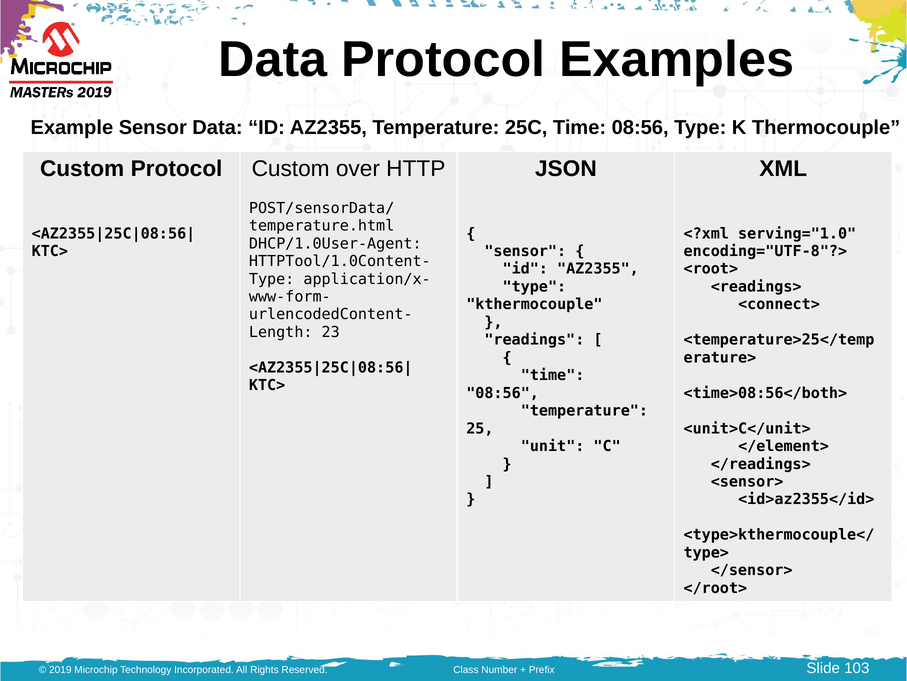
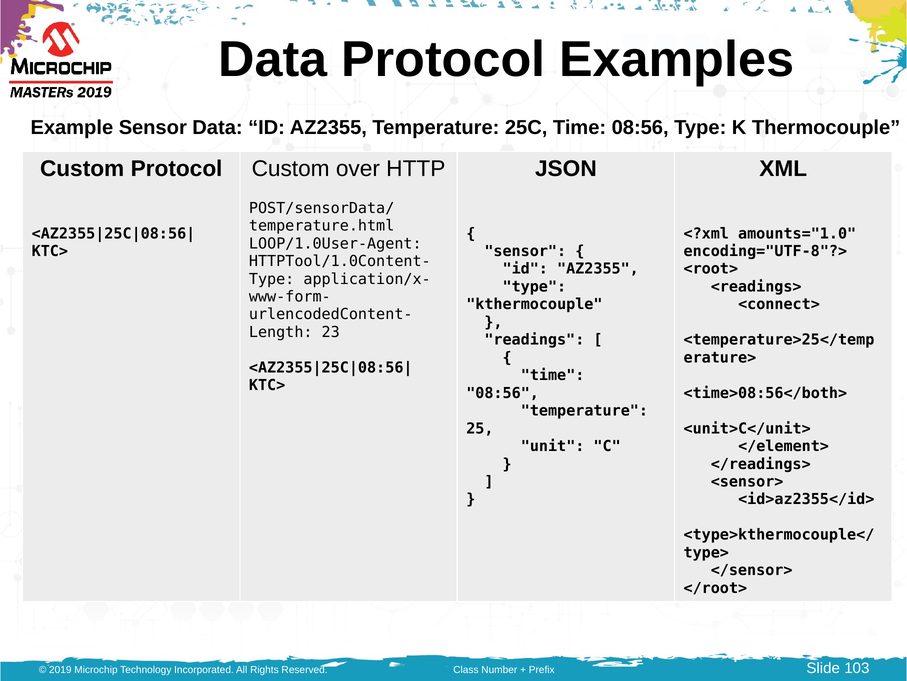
serving="1.0: serving="1.0 -> amounts="1.0
DHCP/1.0User-Agent: DHCP/1.0User-Agent -> LOOP/1.0User-Agent
